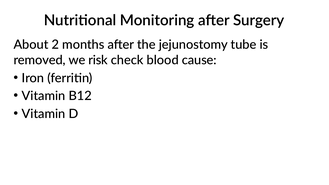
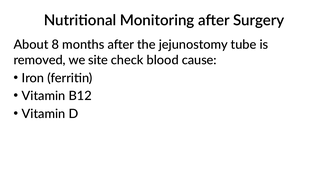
2: 2 -> 8
risk: risk -> site
